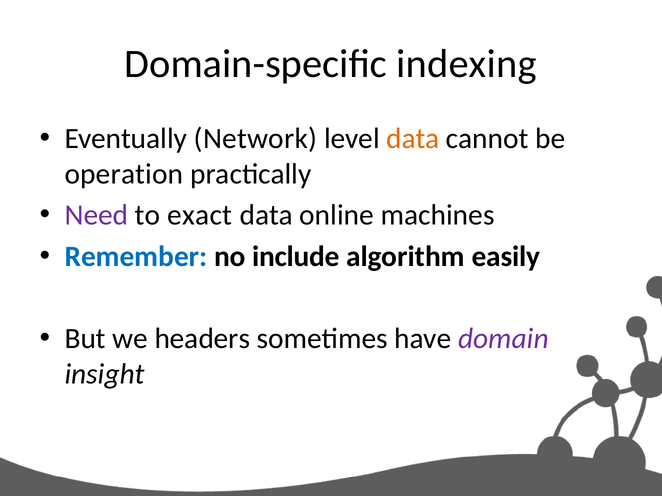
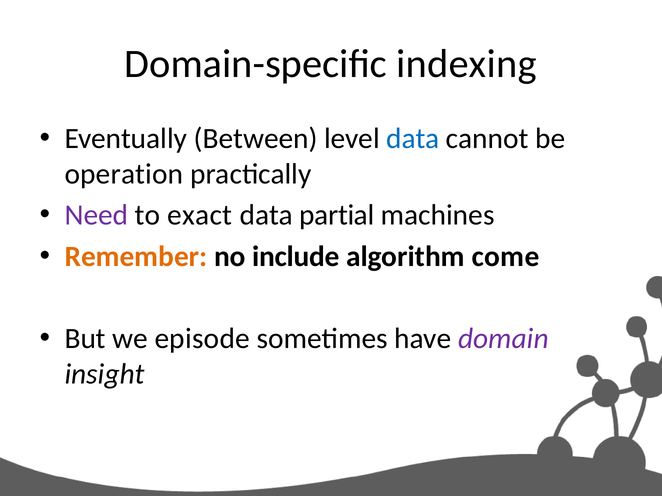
Network: Network -> Between
data at (413, 139) colour: orange -> blue
online: online -> partial
Remember colour: blue -> orange
easily: easily -> come
headers: headers -> episode
